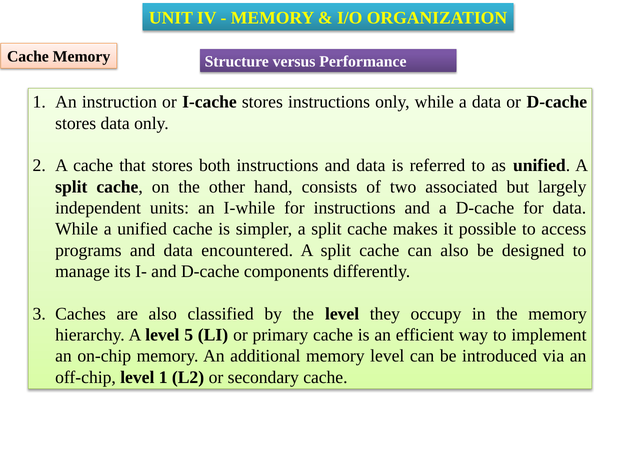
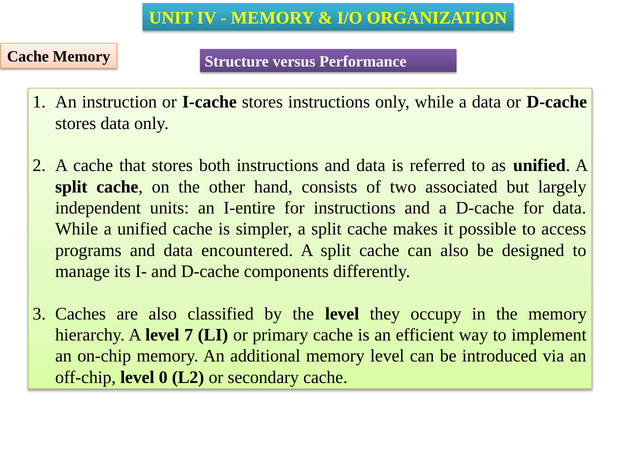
I-while: I-while -> I-entire
5: 5 -> 7
level 1: 1 -> 0
